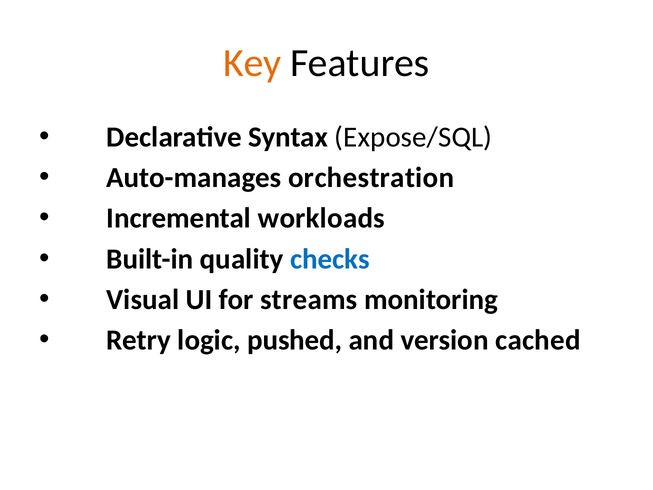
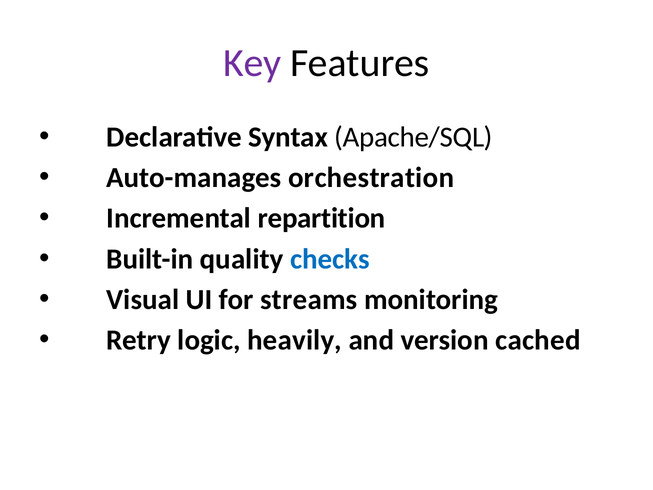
Key colour: orange -> purple
Expose/SQL: Expose/SQL -> Apache/SQL
workloads: workloads -> repartition
pushed: pushed -> heavily
